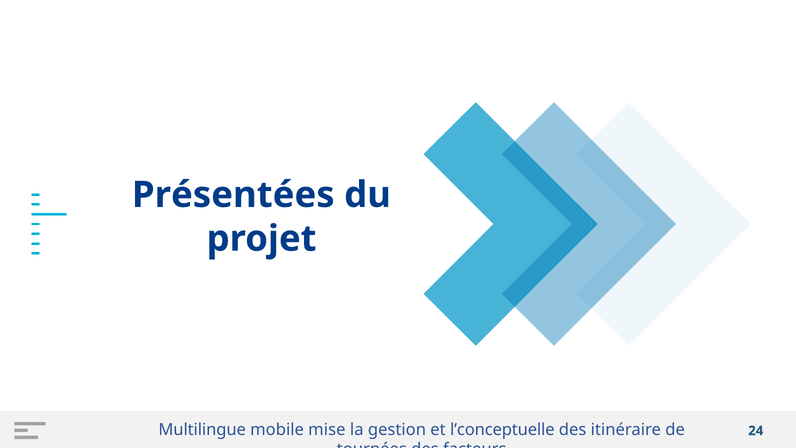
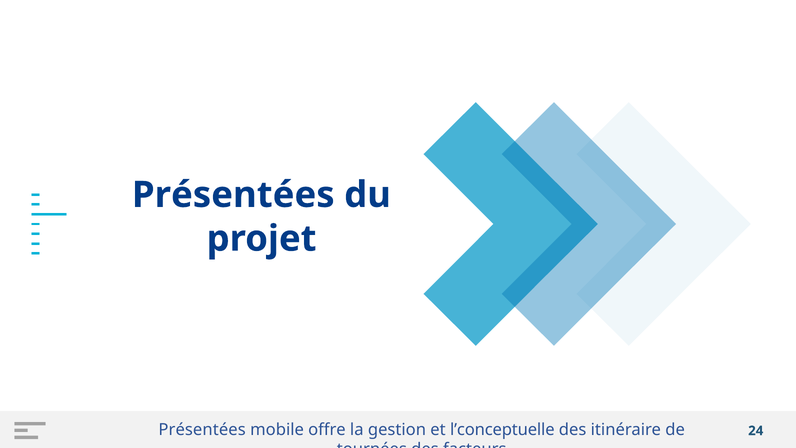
Multilingue at (202, 429): Multilingue -> Présentées
mise: mise -> offre
